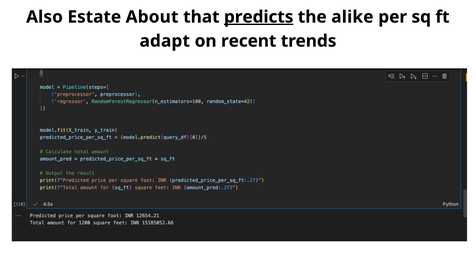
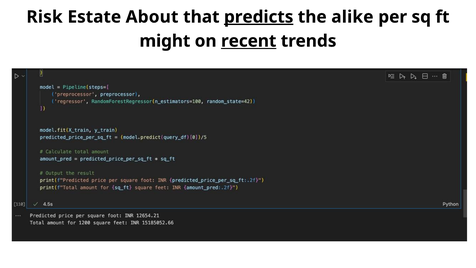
Also: Also -> Risk
adapt: adapt -> might
recent underline: none -> present
